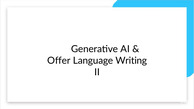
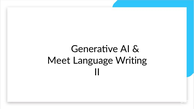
Offer: Offer -> Meet
